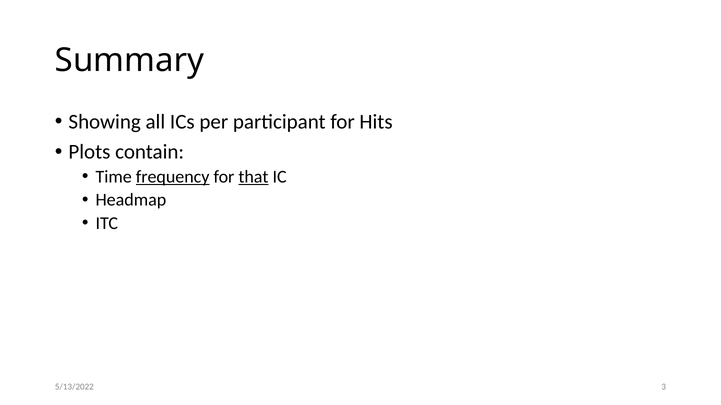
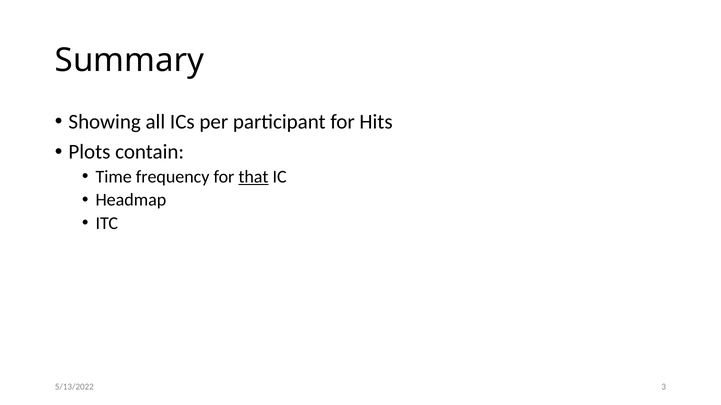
frequency underline: present -> none
